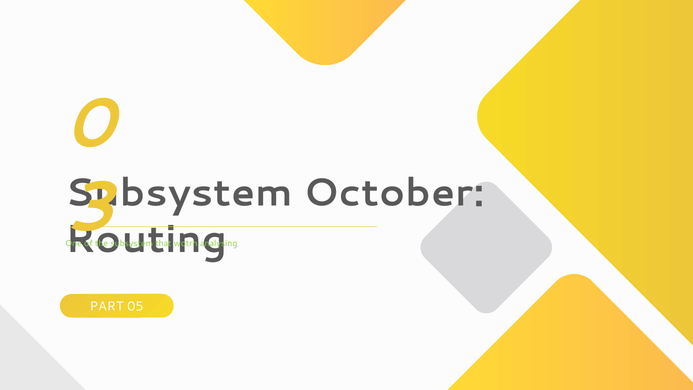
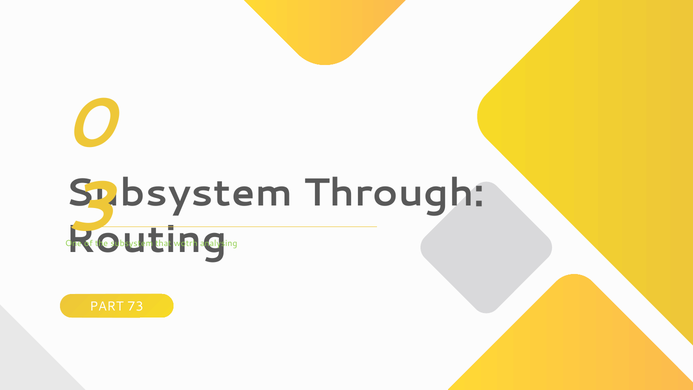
October: October -> Through
05: 05 -> 73
